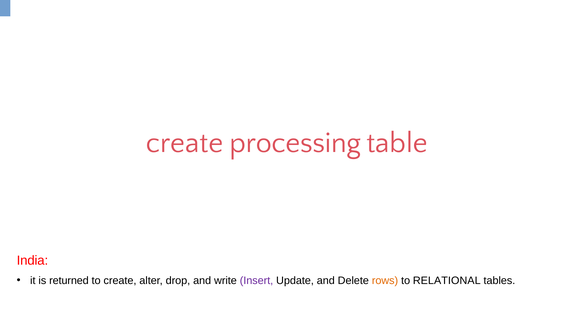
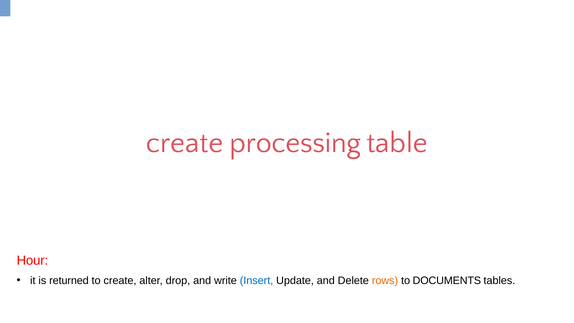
India: India -> Hour
Insert colour: purple -> blue
RELATIONAL: RELATIONAL -> DOCUMENTS
